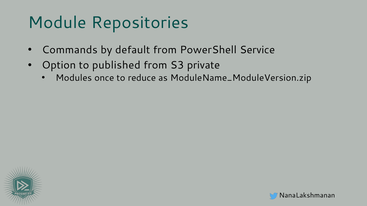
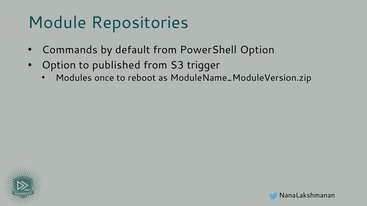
PowerShell Service: Service -> Option
private: private -> trigger
reduce: reduce -> reboot
